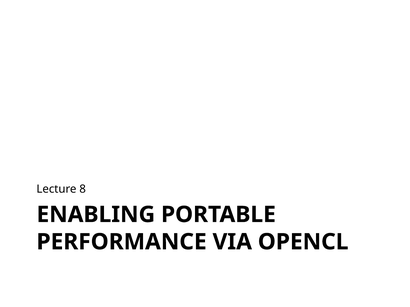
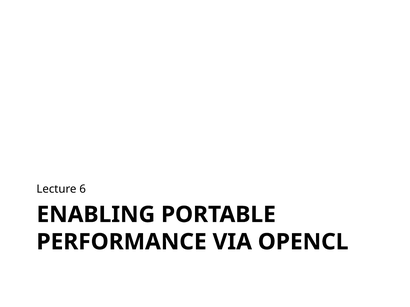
8: 8 -> 6
